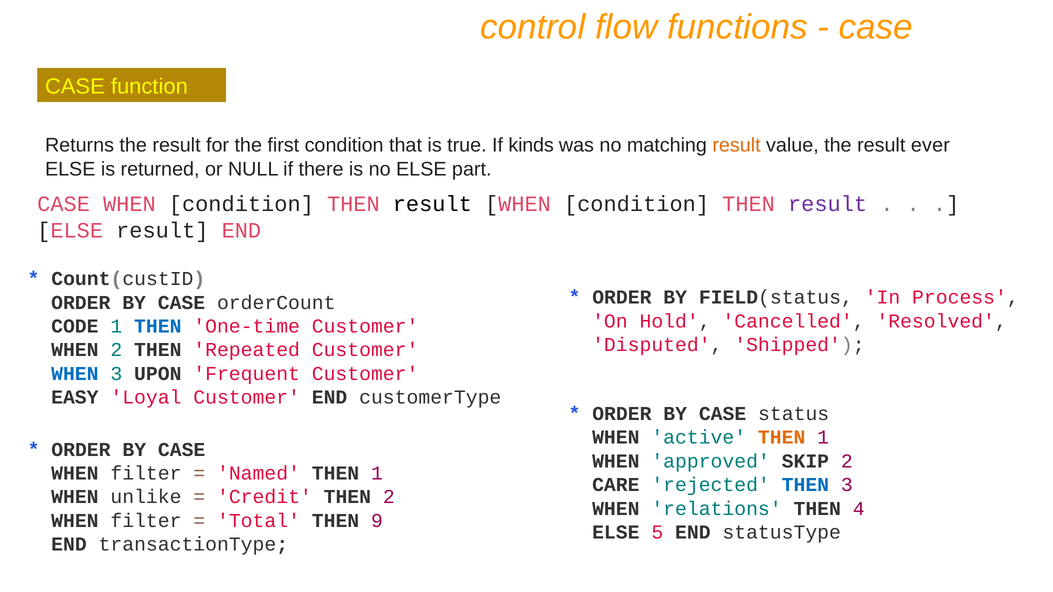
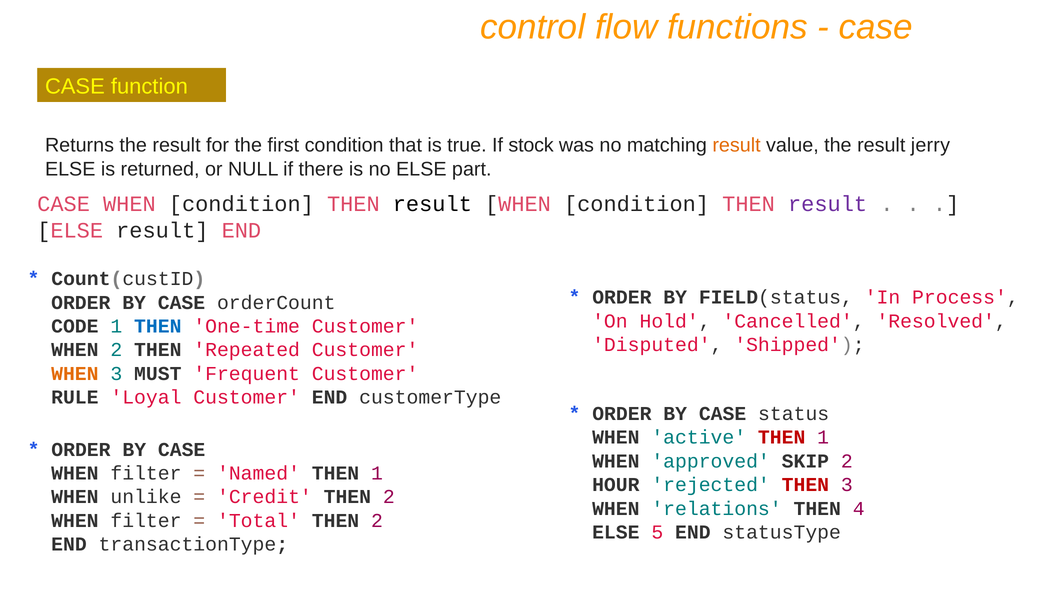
kinds: kinds -> stock
ever: ever -> jerry
WHEN at (75, 374) colour: blue -> orange
UPON: UPON -> MUST
EASY: EASY -> RULE
THEN at (782, 438) colour: orange -> red
CARE: CARE -> HOUR
THEN at (805, 485) colour: blue -> red
Total THEN 9: 9 -> 2
